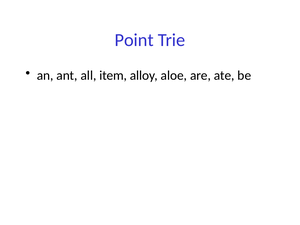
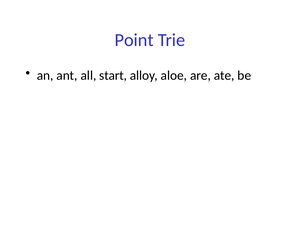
item: item -> start
